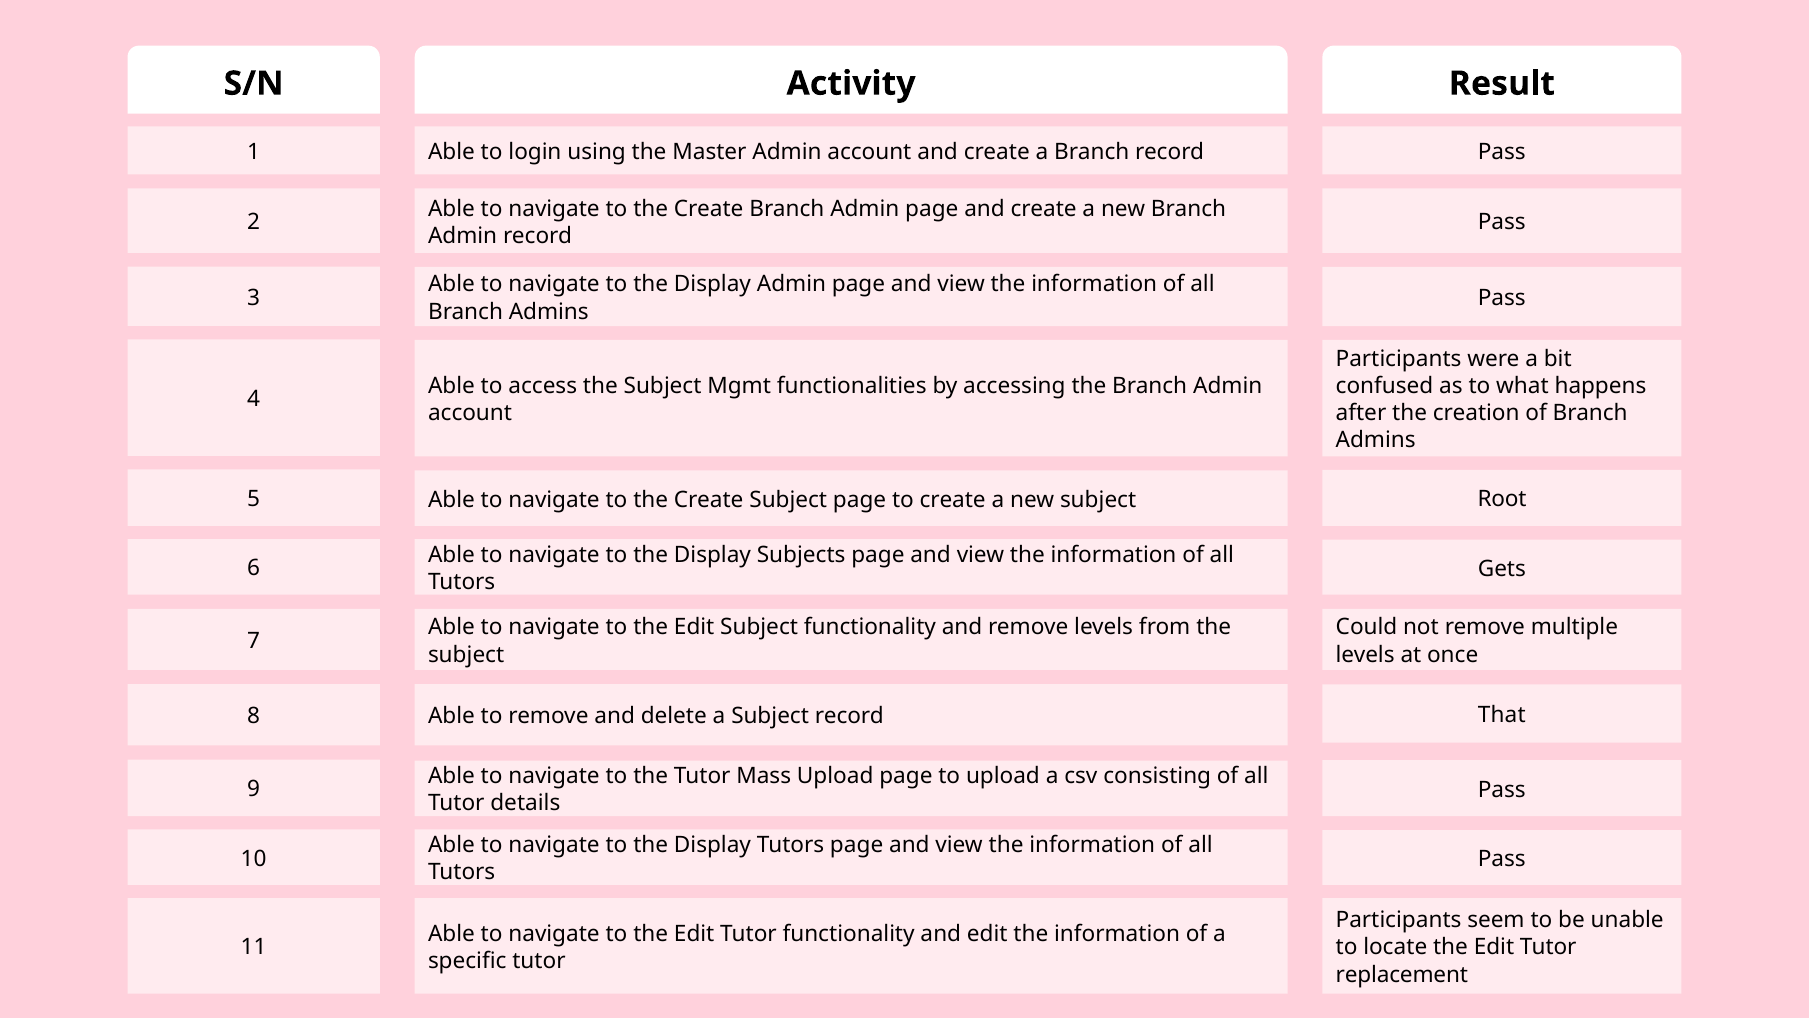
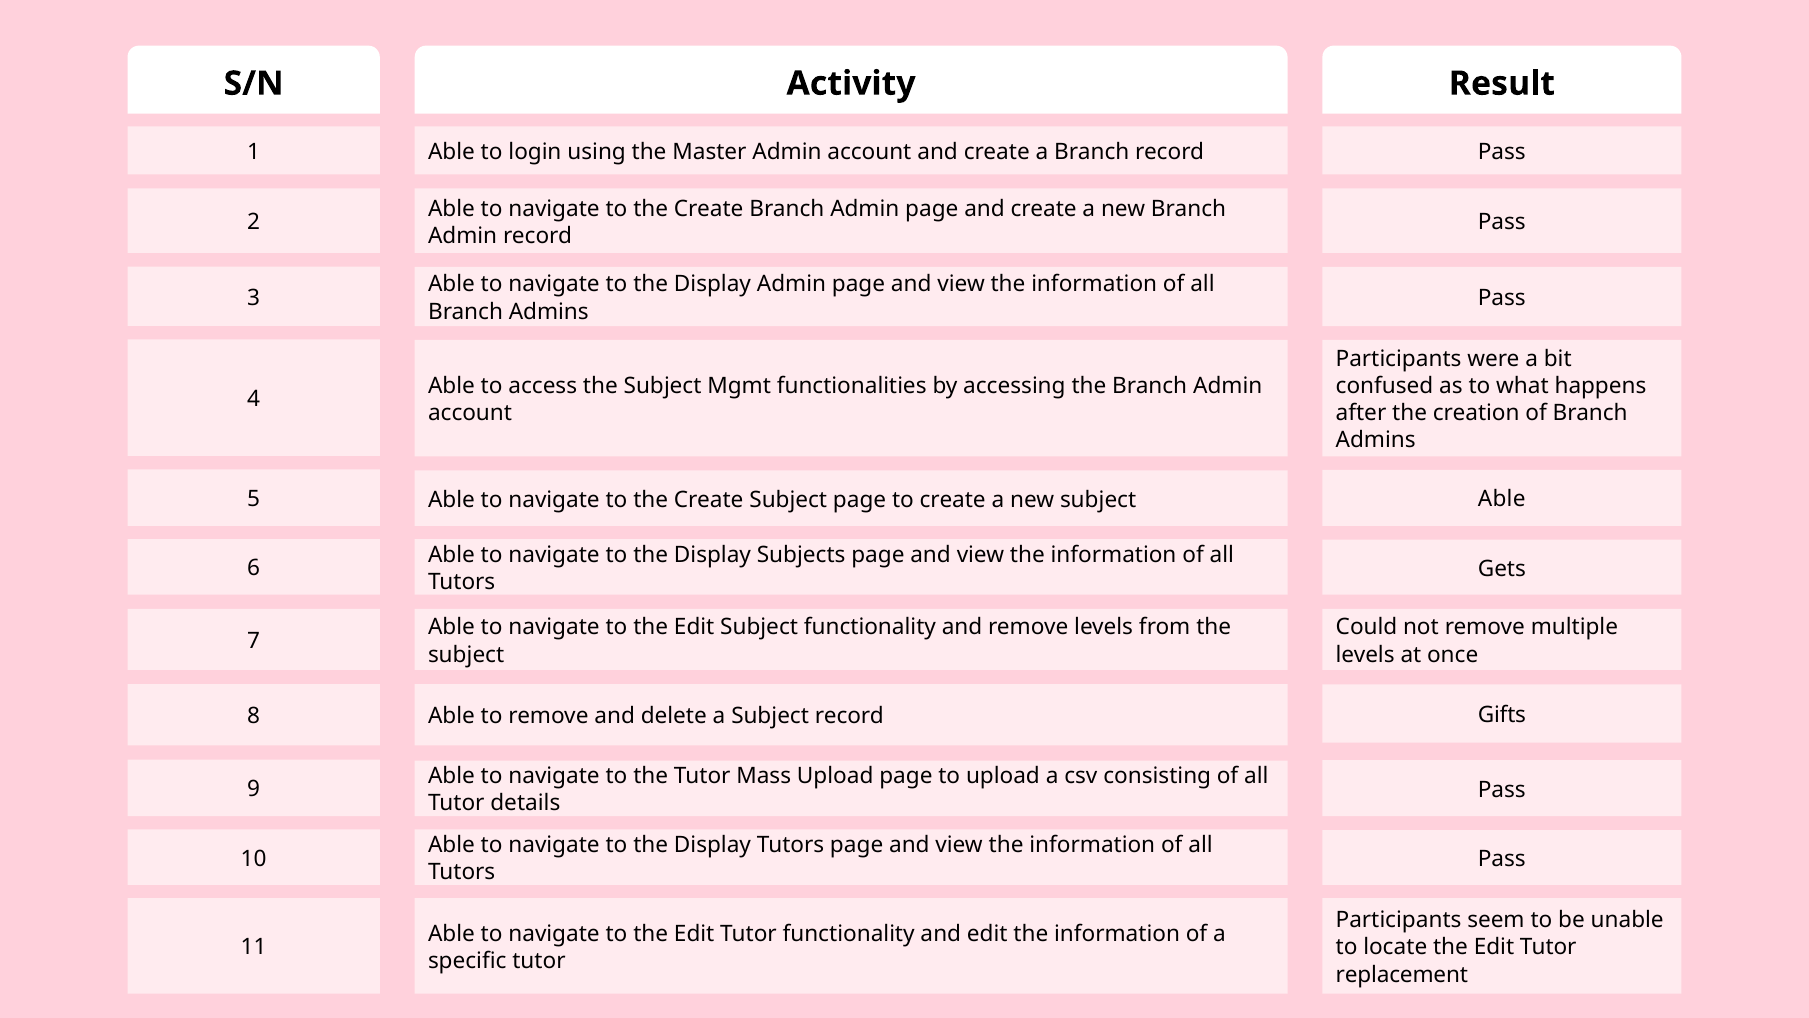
subject Root: Root -> Able
That: That -> Gifts
